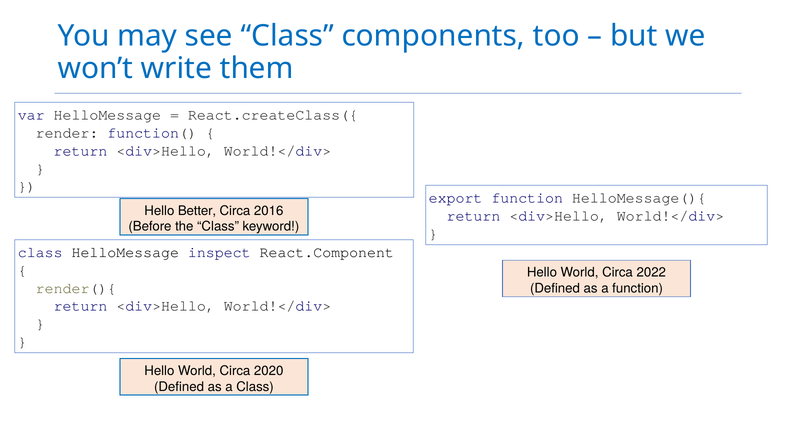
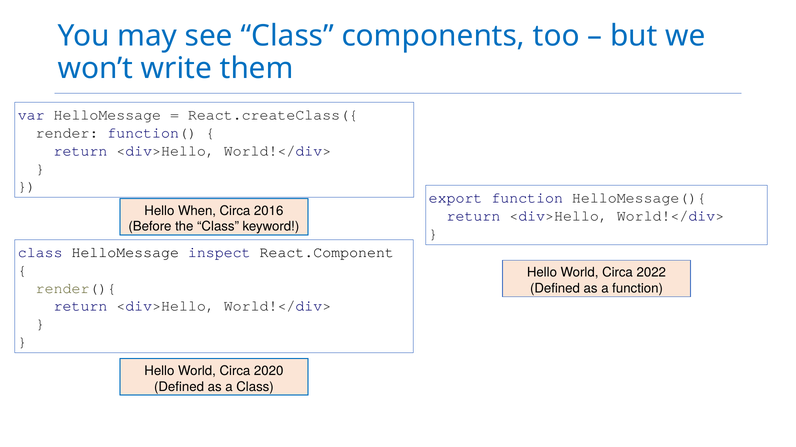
Better: Better -> When
